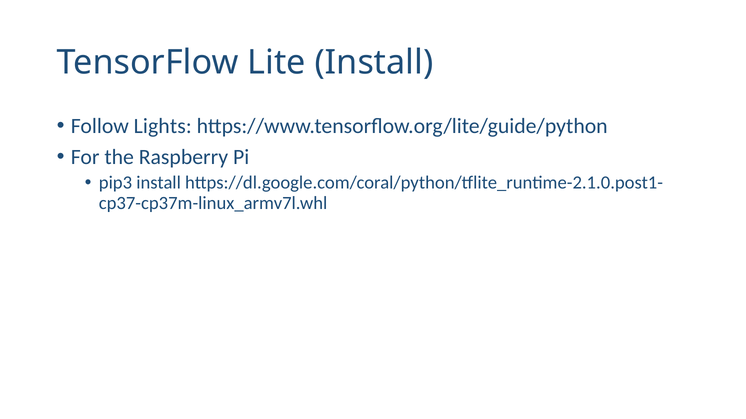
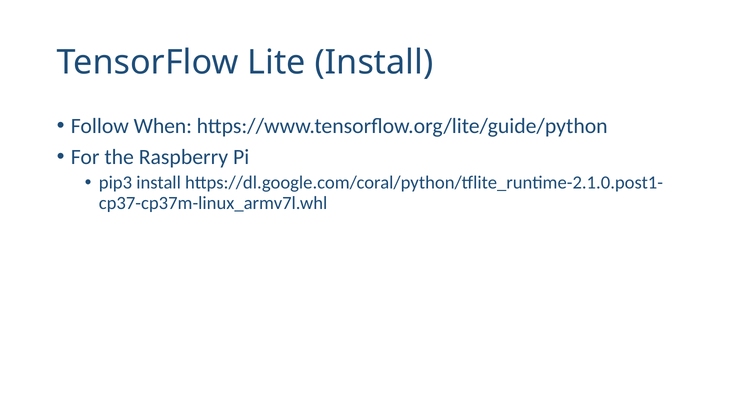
Lights: Lights -> When
